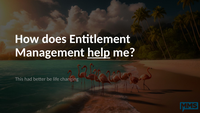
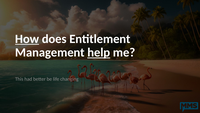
How underline: none -> present
